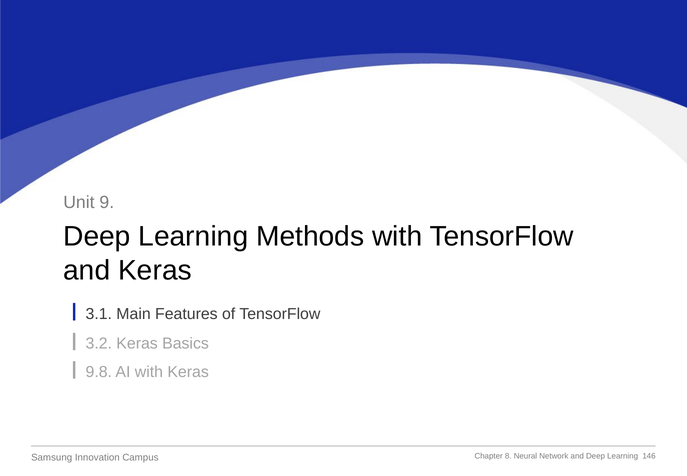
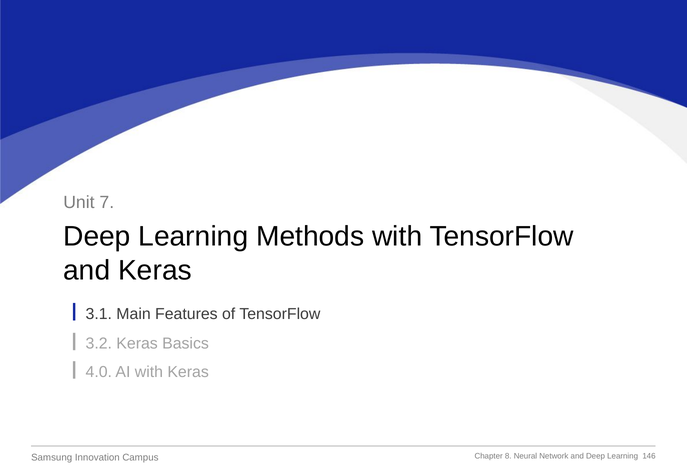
9: 9 -> 7
9.8: 9.8 -> 4.0
